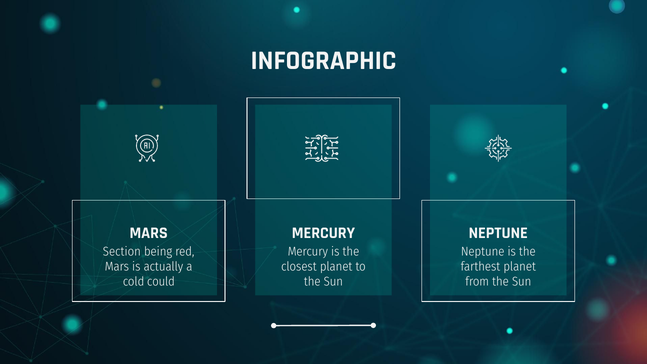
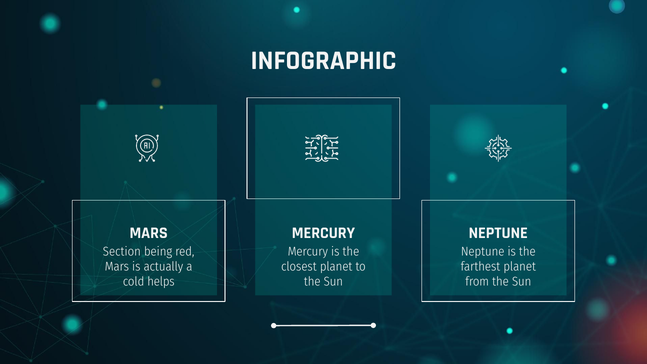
could: could -> helps
